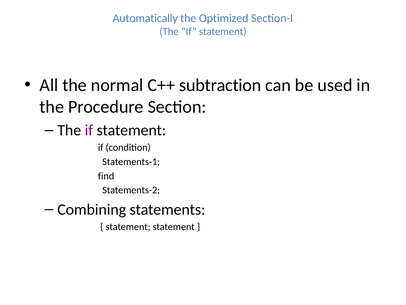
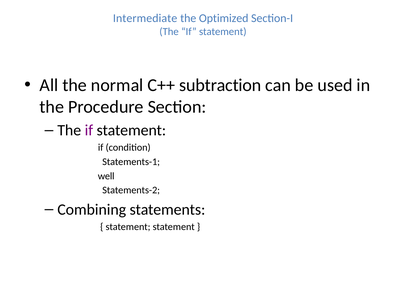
Automatically: Automatically -> Intermediate
find: find -> well
